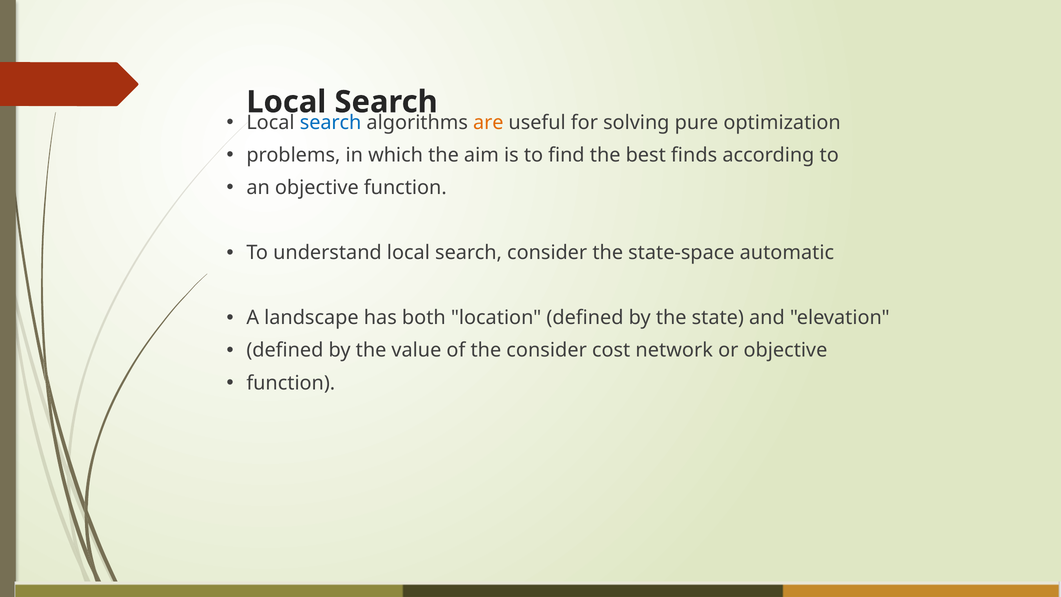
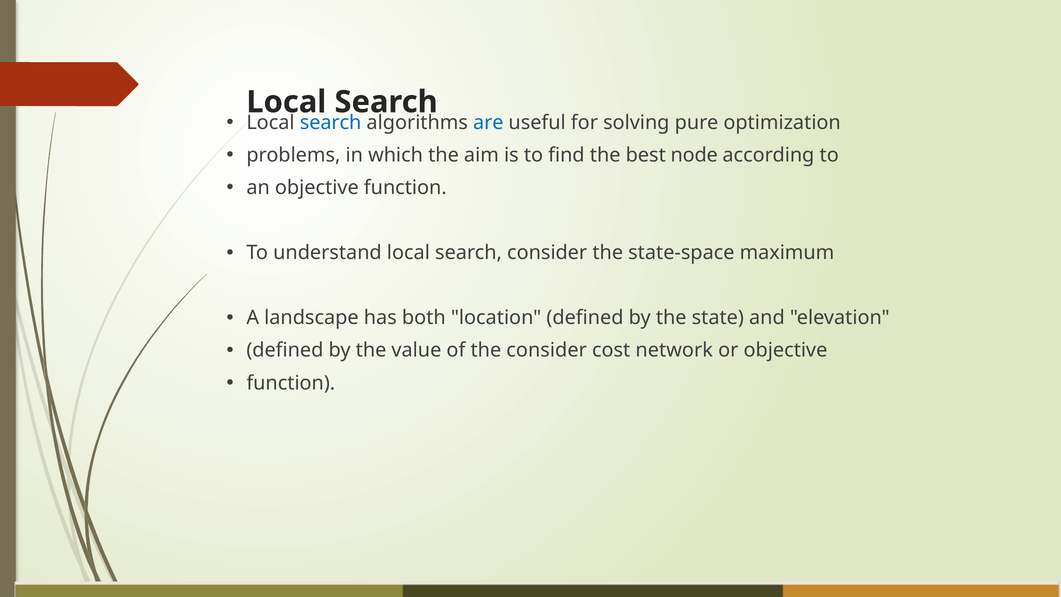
are colour: orange -> blue
finds: finds -> node
automatic: automatic -> maximum
